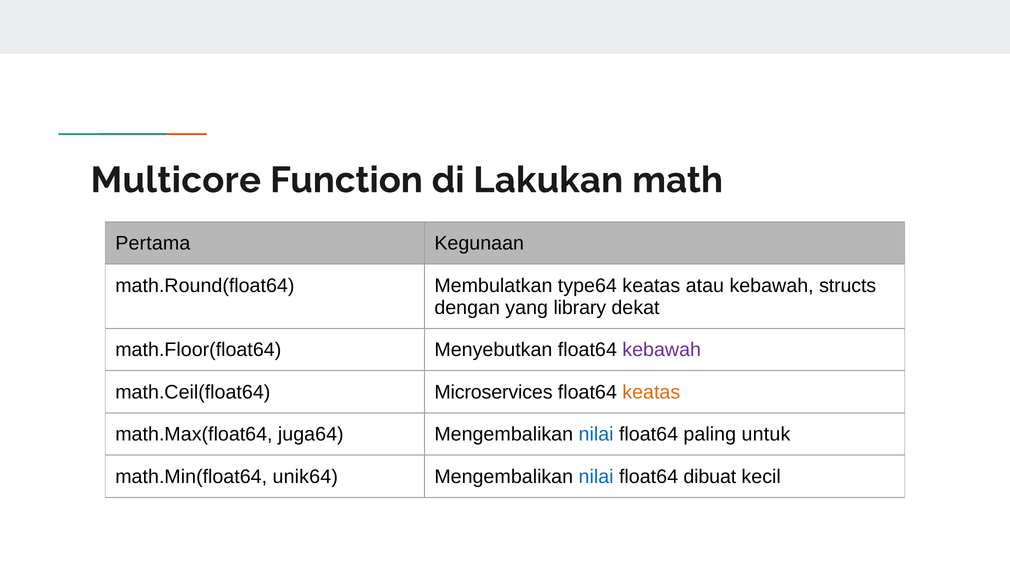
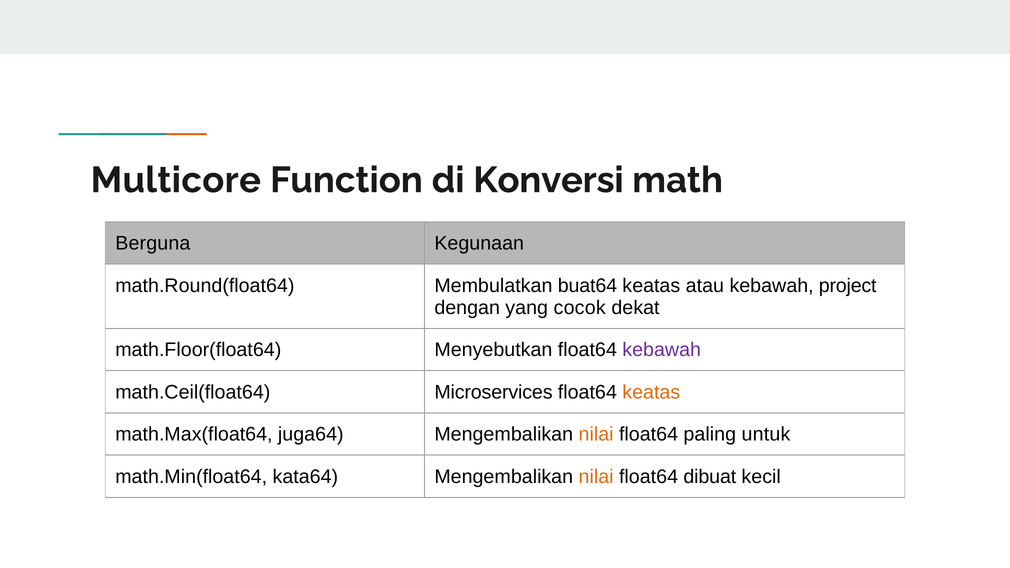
Lakukan: Lakukan -> Konversi
Pertama: Pertama -> Berguna
type64: type64 -> buat64
structs: structs -> project
library: library -> cocok
nilai at (596, 434) colour: blue -> orange
unik64: unik64 -> kata64
nilai at (596, 477) colour: blue -> orange
